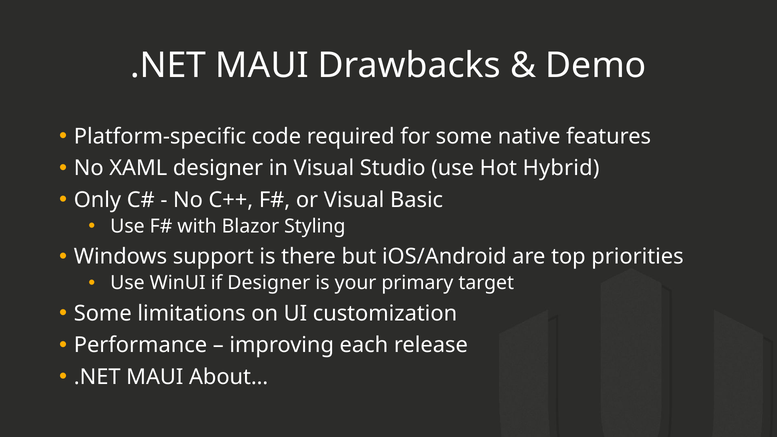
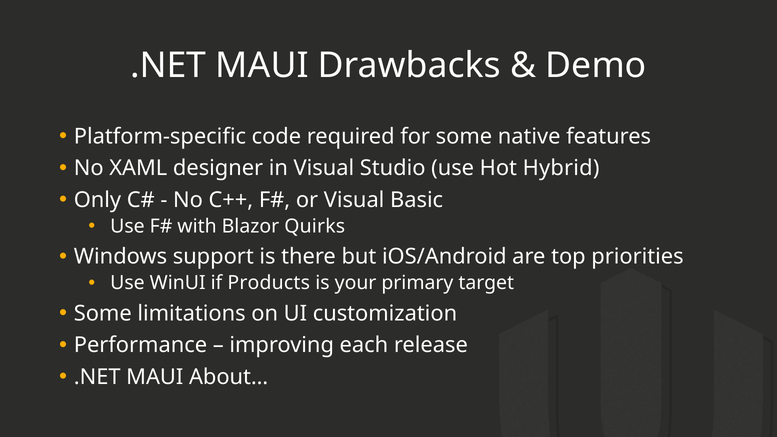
Styling: Styling -> Quirks
if Designer: Designer -> Products
